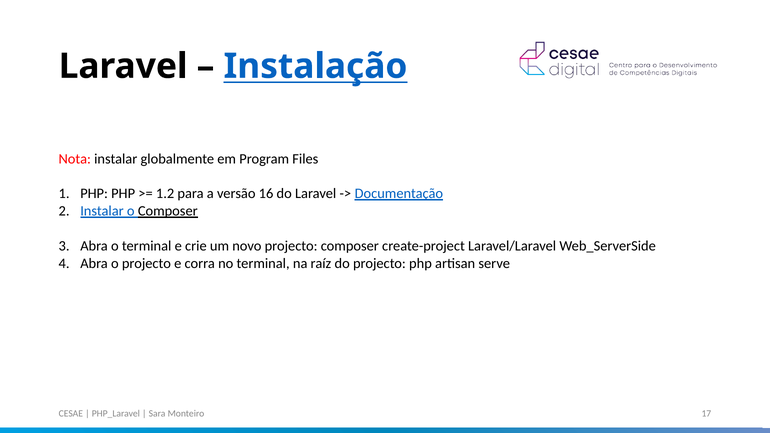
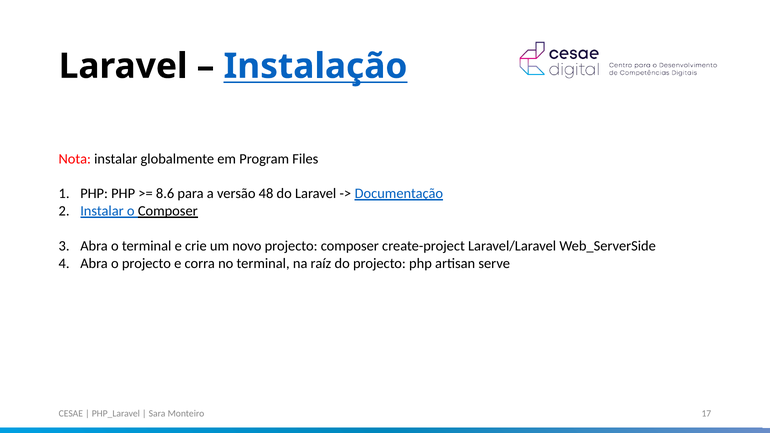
1.2: 1.2 -> 8.6
16: 16 -> 48
